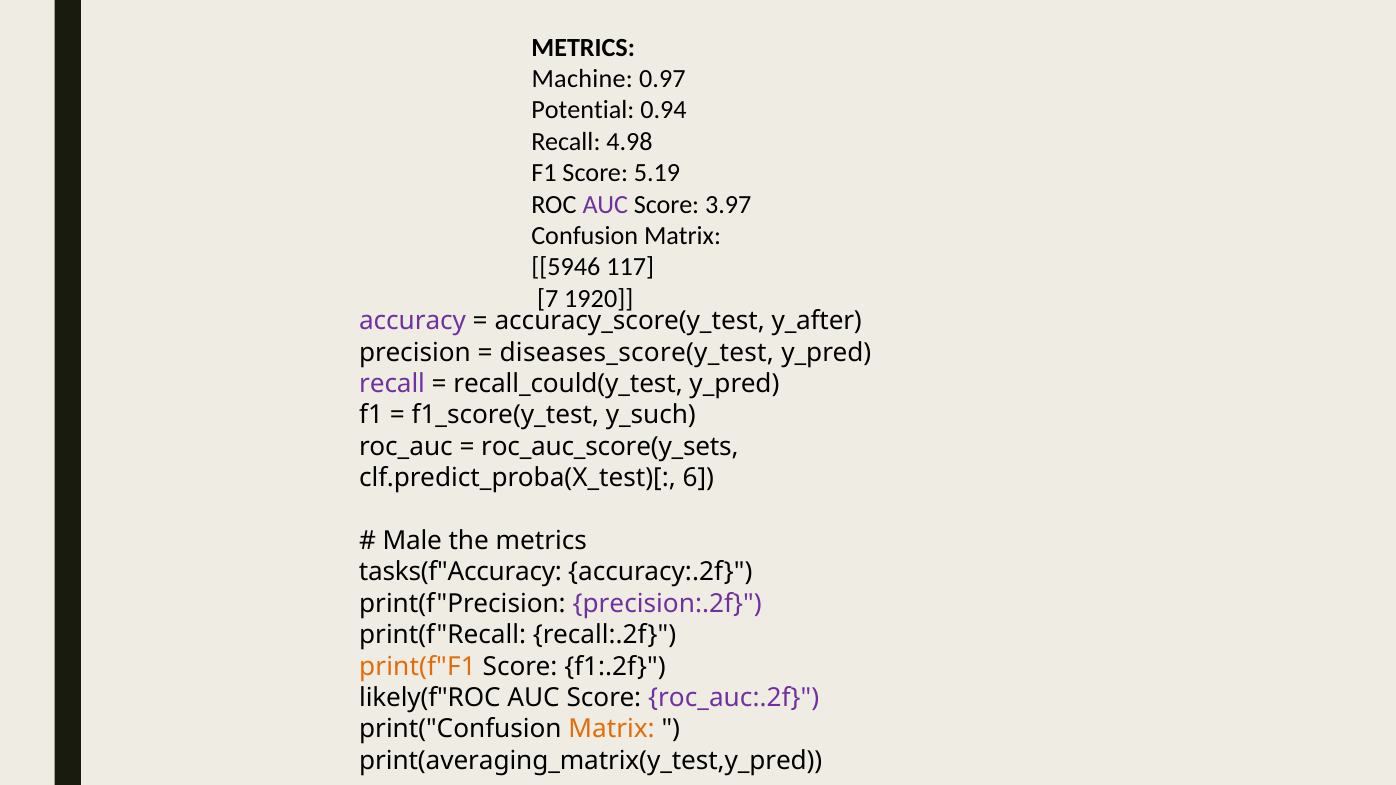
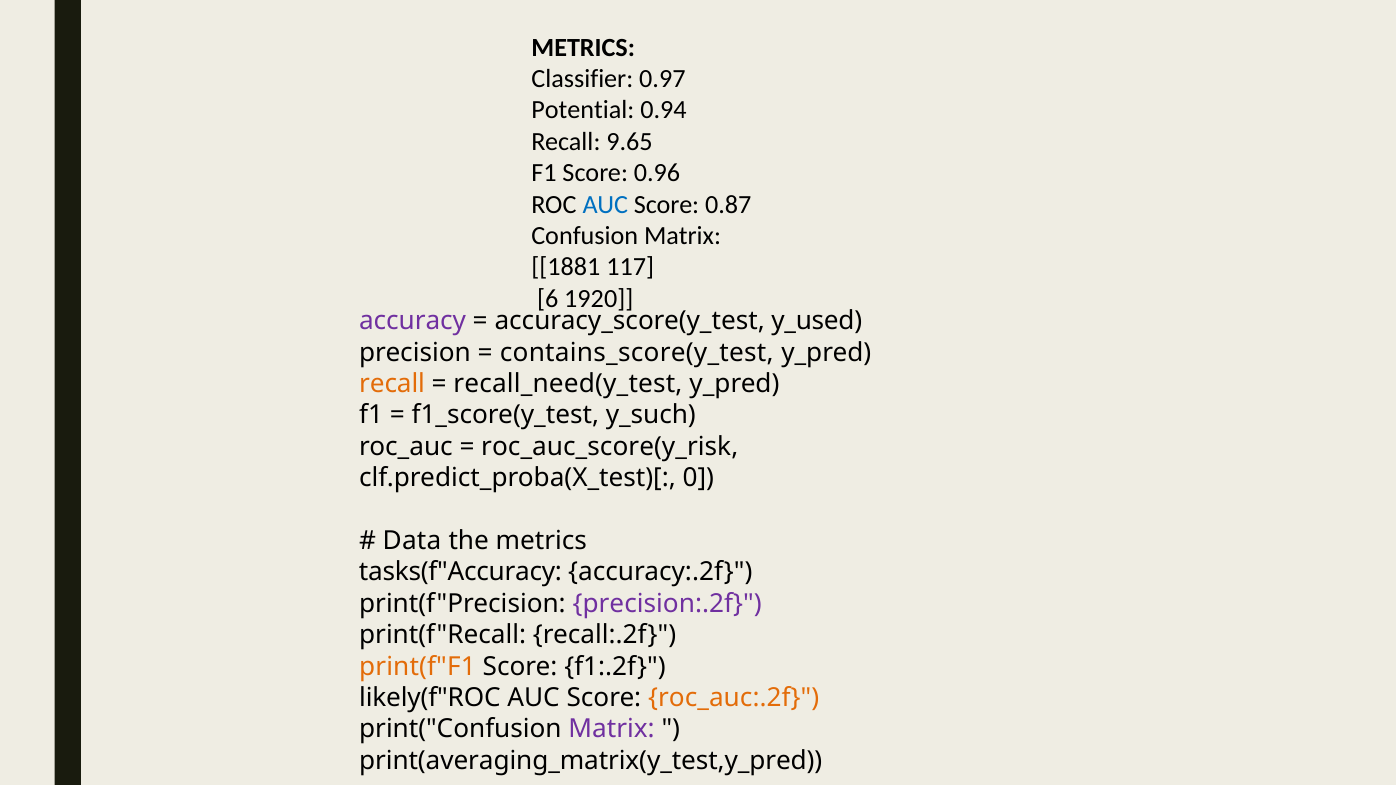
Machine: Machine -> Classifier
4.98: 4.98 -> 9.65
5.19: 5.19 -> 0.96
AUC at (605, 205) colour: purple -> blue
3.97: 3.97 -> 0.87
5946: 5946 -> 1881
7: 7 -> 6
y_after: y_after -> y_used
diseases_score(y_test: diseases_score(y_test -> contains_score(y_test
recall at (392, 384) colour: purple -> orange
recall_could(y_test: recall_could(y_test -> recall_need(y_test
roc_auc_score(y_sets: roc_auc_score(y_sets -> roc_auc_score(y_risk
6: 6 -> 0
Male: Male -> Data
roc_auc:.2f colour: purple -> orange
Matrix at (612, 730) colour: orange -> purple
